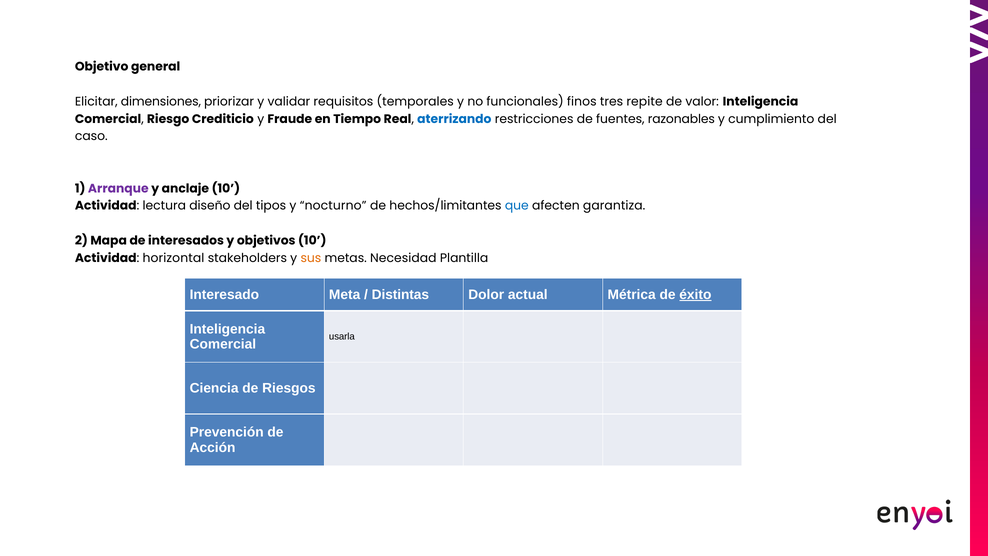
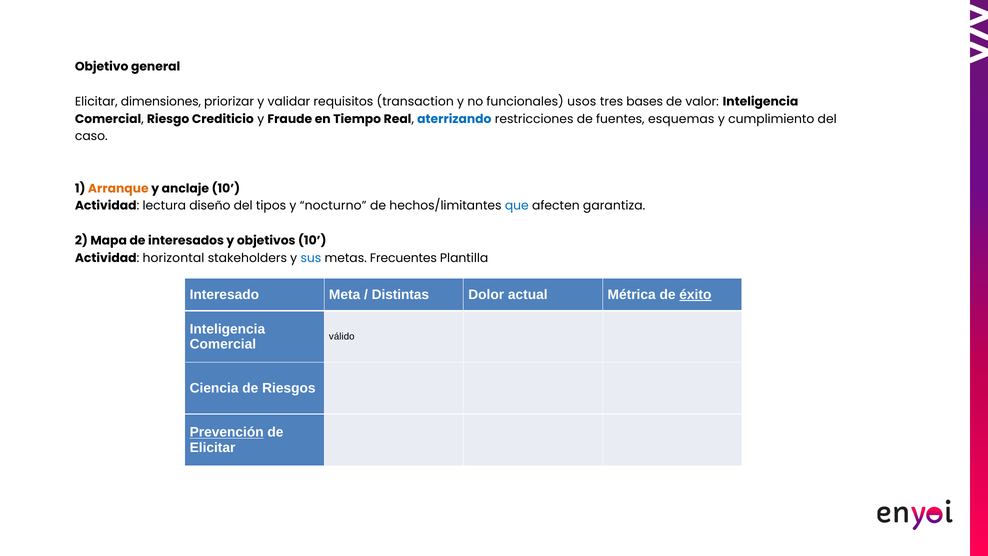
temporales: temporales -> transaction
finos: finos -> usos
repite: repite -> bases
razonables: razonables -> esquemas
Arranque colour: purple -> orange
sus colour: orange -> blue
Necesidad: Necesidad -> Frecuentes
usarla: usarla -> válido
Prevención underline: none -> present
Acción at (213, 448): Acción -> Elicitar
